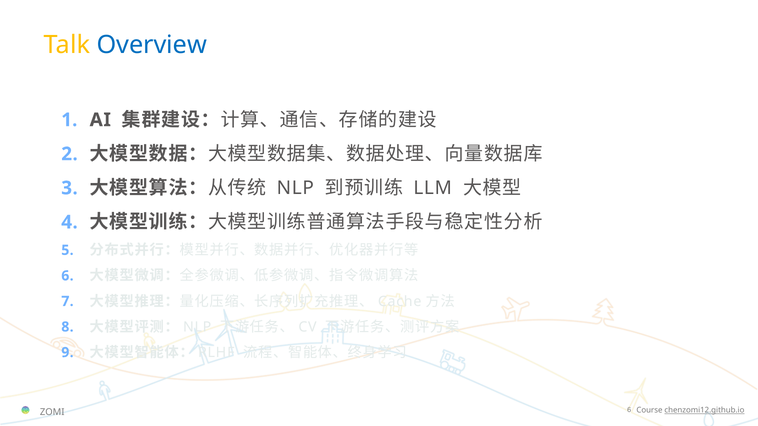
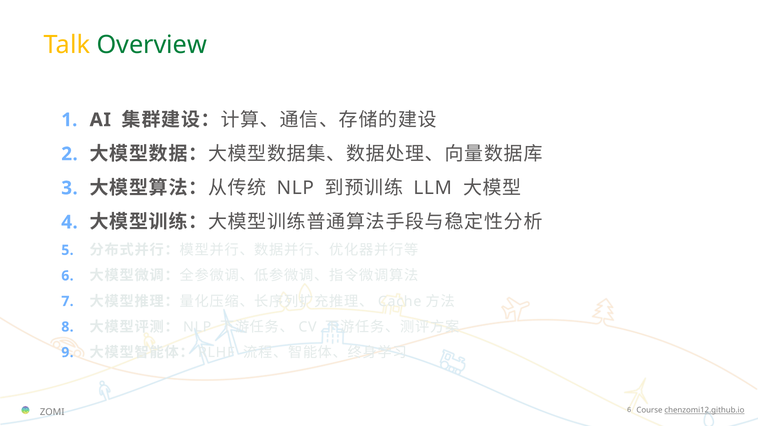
Overview colour: blue -> green
